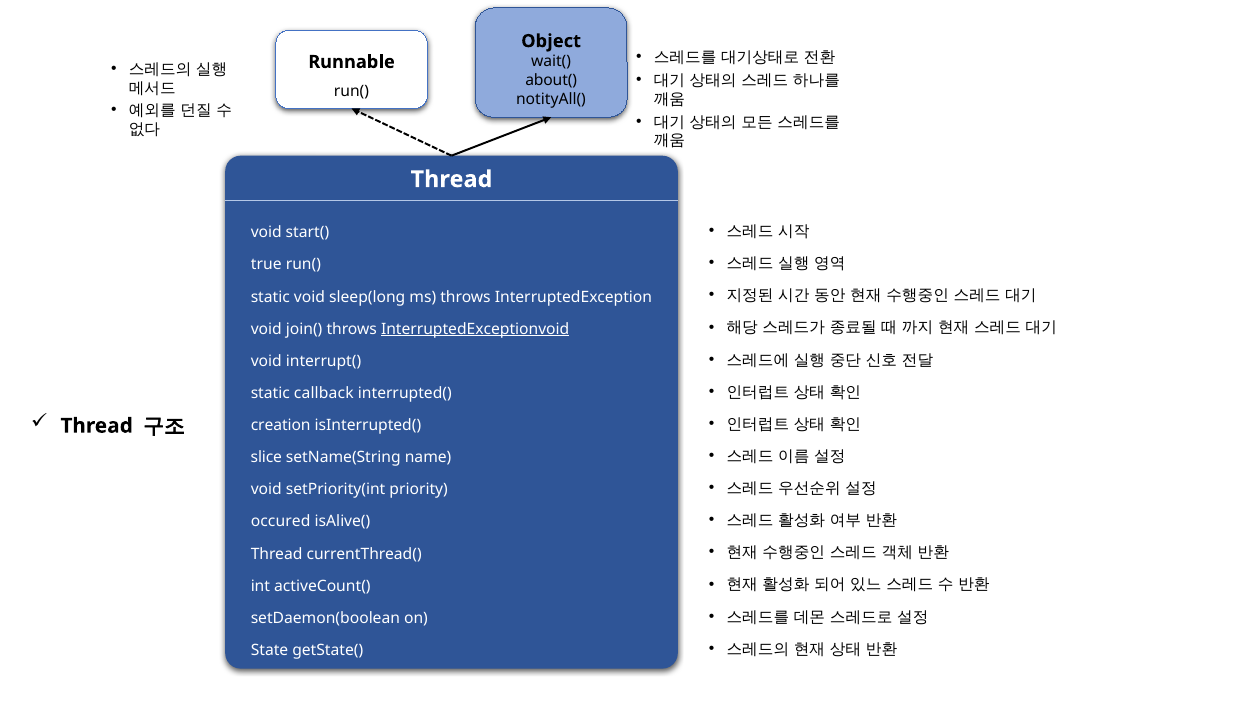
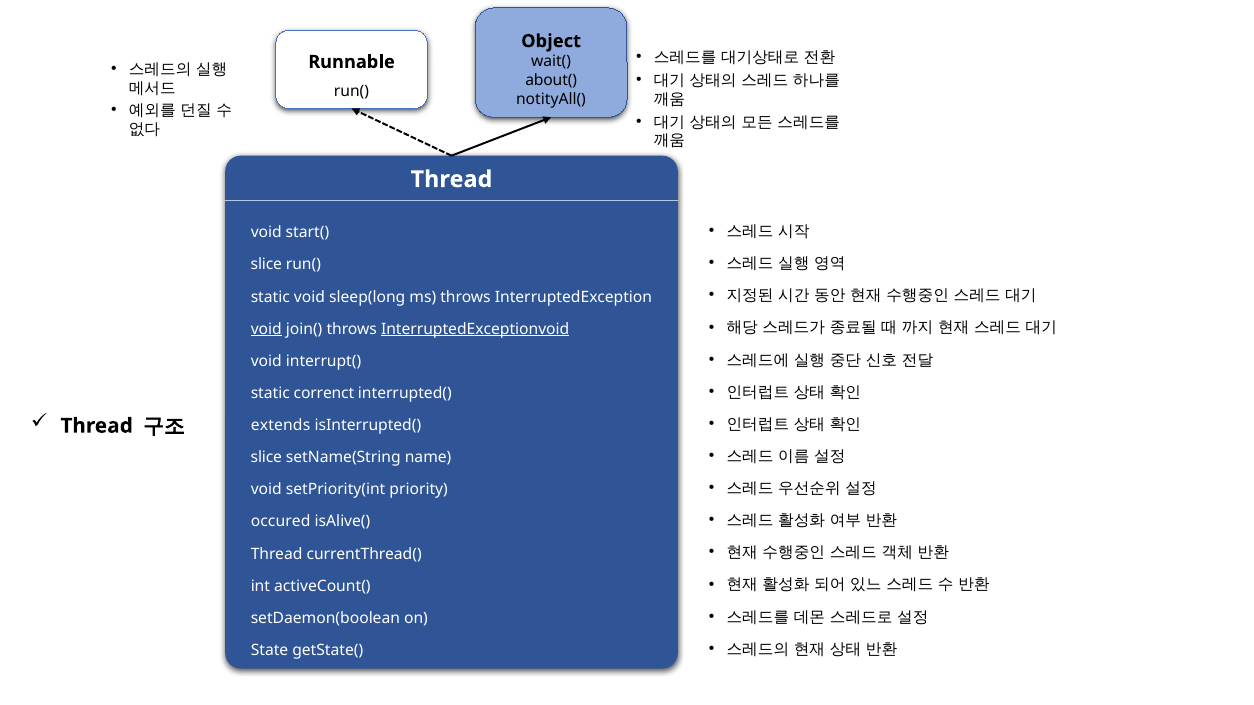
true at (266, 265): true -> slice
void at (266, 329) underline: none -> present
callback: callback -> correnct
creation: creation -> extends
